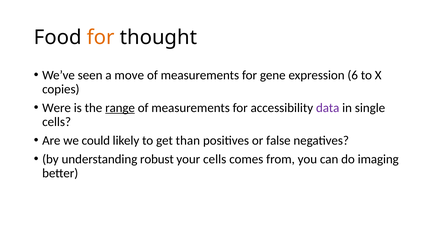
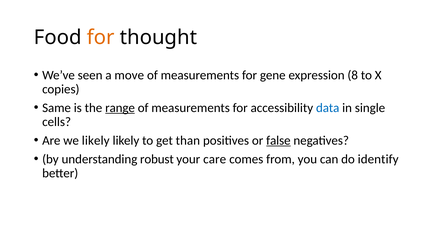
6: 6 -> 8
Were: Were -> Same
data colour: purple -> blue
we could: could -> likely
false underline: none -> present
your cells: cells -> care
imaging: imaging -> identify
